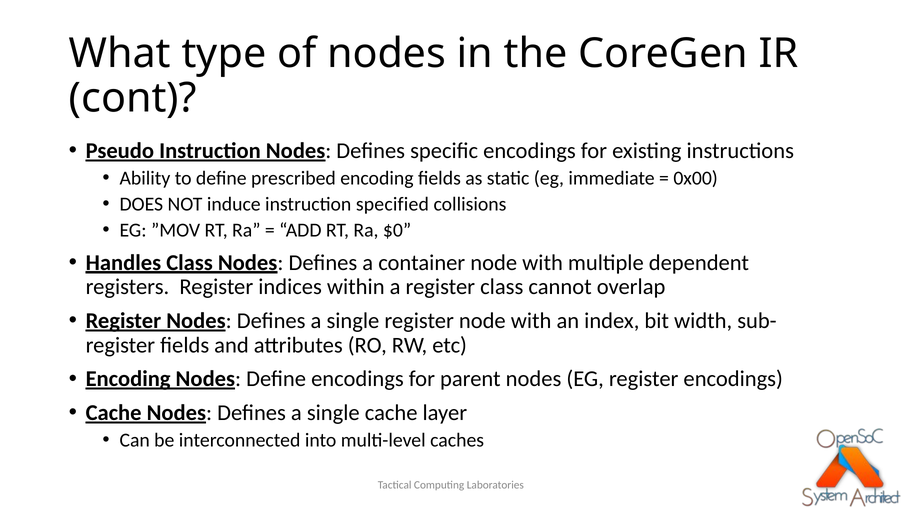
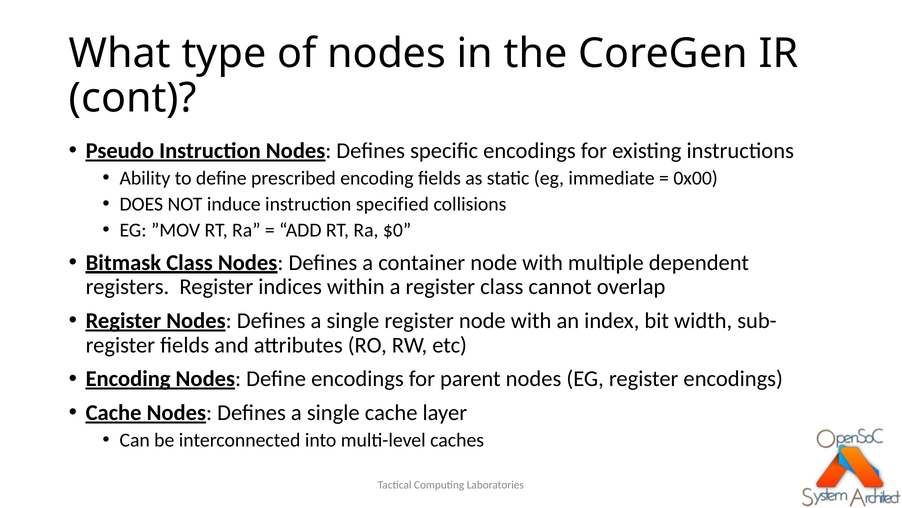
Handles: Handles -> Bitmask
